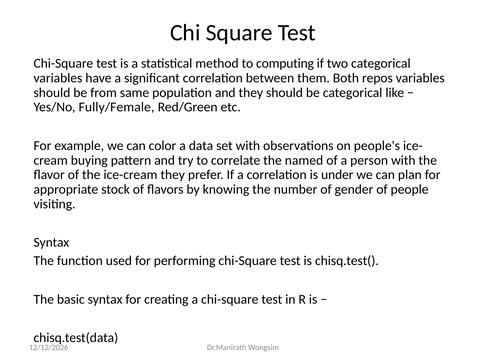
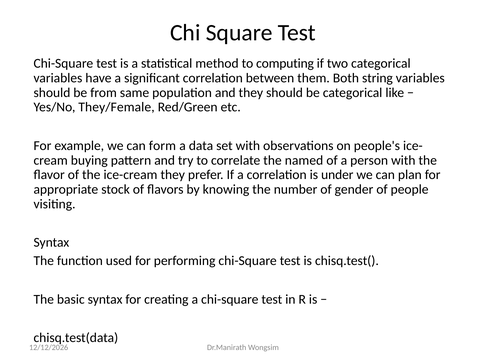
repos: repos -> string
Fully/Female: Fully/Female -> They/Female
color: color -> form
